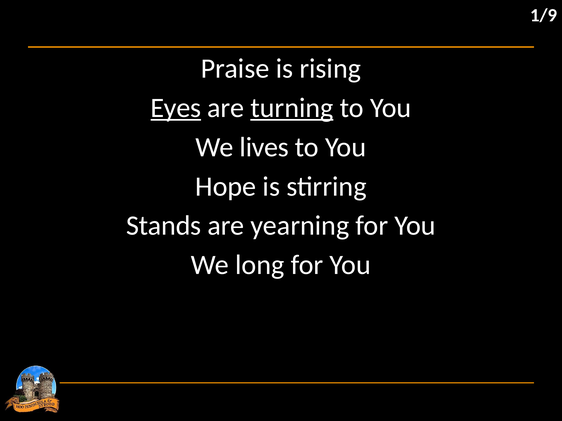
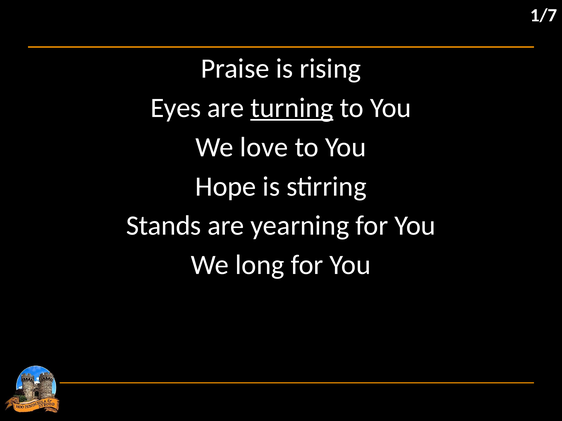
1/9: 1/9 -> 1/7
Eyes underline: present -> none
lives: lives -> love
